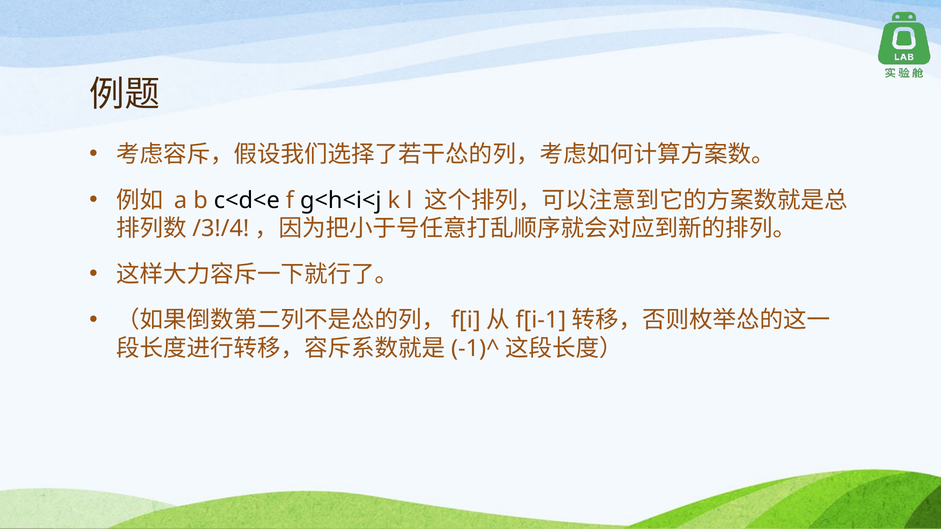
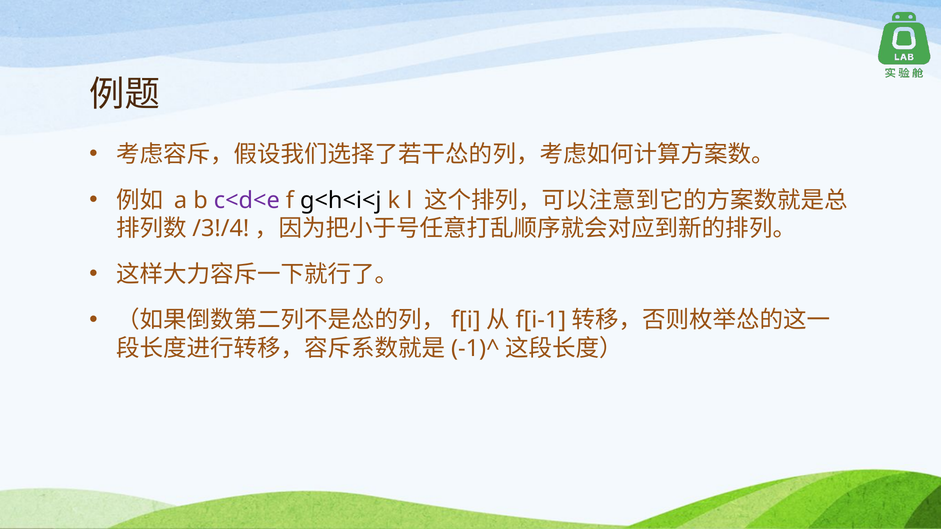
c<d<e colour: black -> purple
